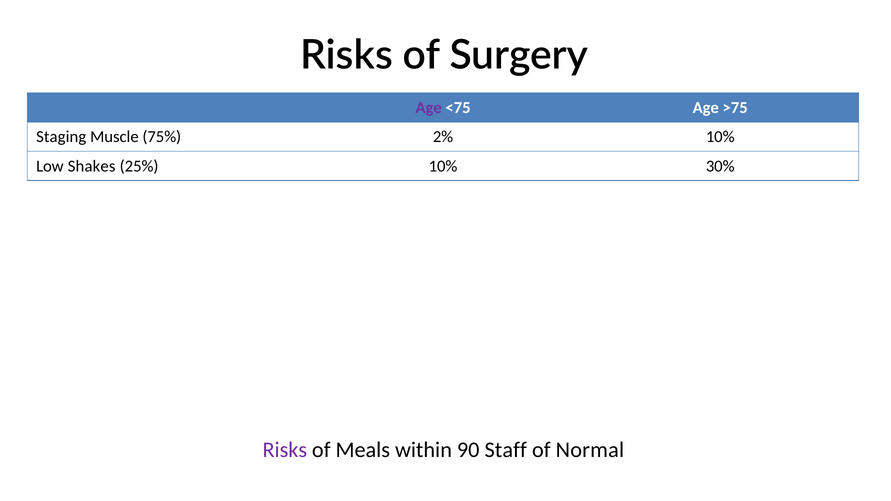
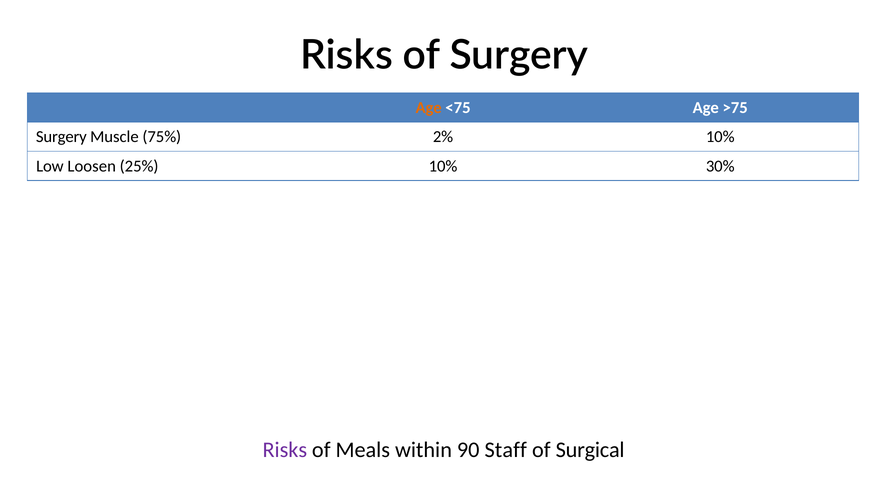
Age at (429, 108) colour: purple -> orange
Staging at (61, 137): Staging -> Surgery
Shakes: Shakes -> Loosen
Normal: Normal -> Surgical
